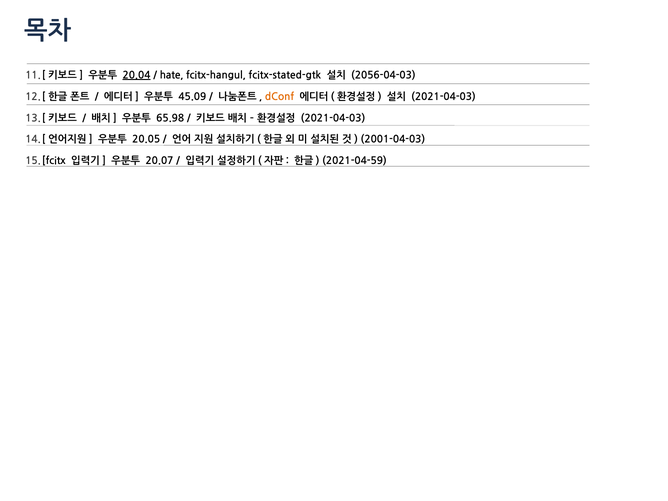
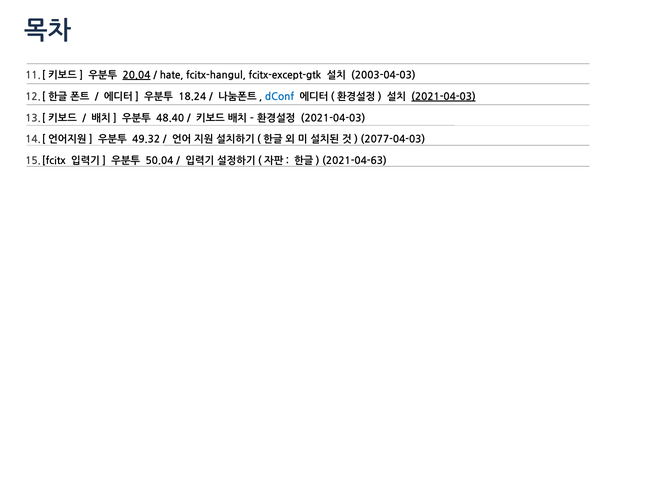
fcitx-stated-gtk: fcitx-stated-gtk -> fcitx-except-gtk
2056-04-03: 2056-04-03 -> 2003-04-03
45.09: 45.09 -> 18.24
dConf colour: orange -> blue
2021-04-03 at (443, 97) underline: none -> present
65.98: 65.98 -> 48.40
20.05: 20.05 -> 49.32
2001-04-03: 2001-04-03 -> 2077-04-03
20.07: 20.07 -> 50.04
2021-04-59: 2021-04-59 -> 2021-04-63
